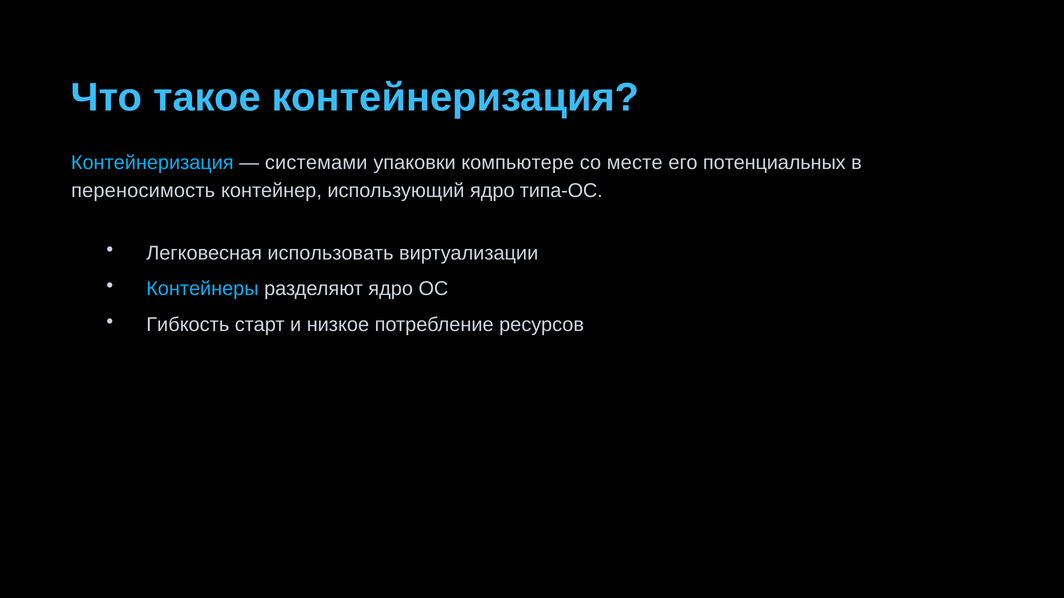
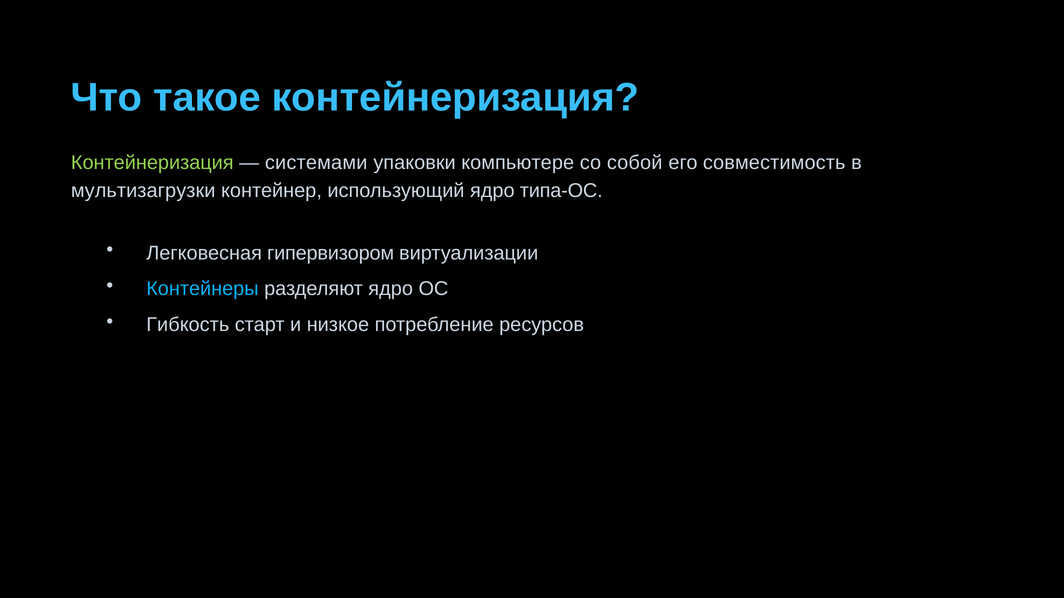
Контейнеризация at (152, 163) colour: light blue -> light green
месте: месте -> собой
потенциальных: потенциальных -> совместимость
переносимость: переносимость -> мультизагрузки
использовать: использовать -> гипервизором
